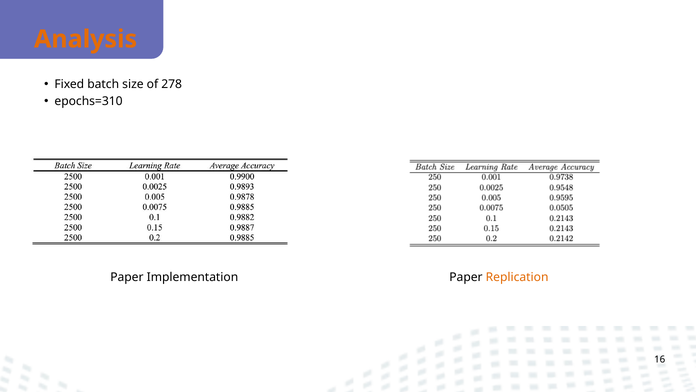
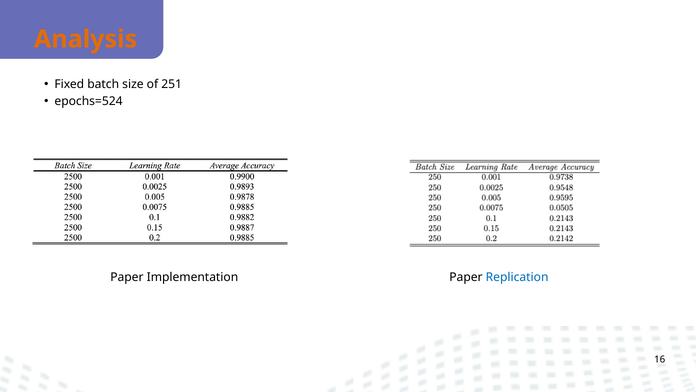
278: 278 -> 251
epochs=310: epochs=310 -> epochs=524
Replication colour: orange -> blue
